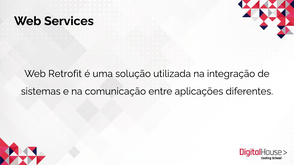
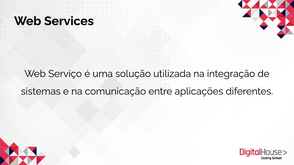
Retrofit: Retrofit -> Serviço
